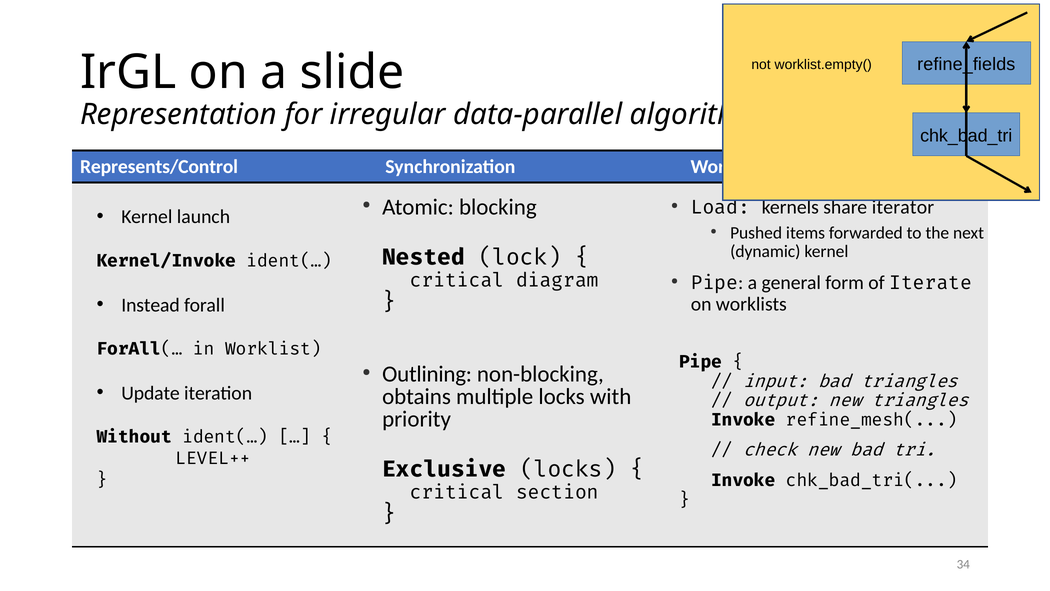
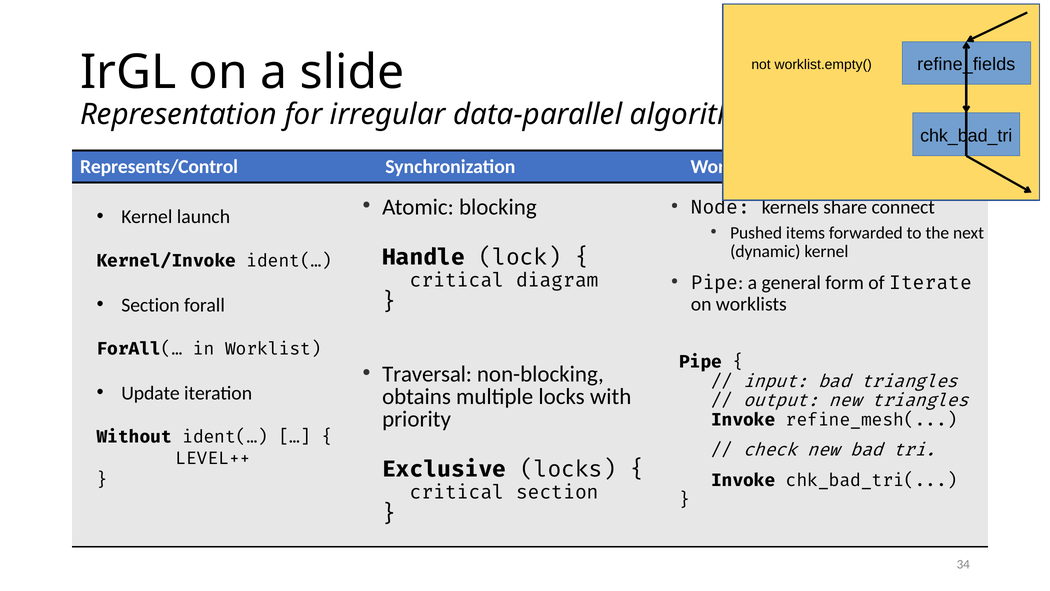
Load: Load -> Node
iterator: iterator -> connect
Nested: Nested -> Handle
Instead at (151, 305): Instead -> Section
Outlining: Outlining -> Traversal
